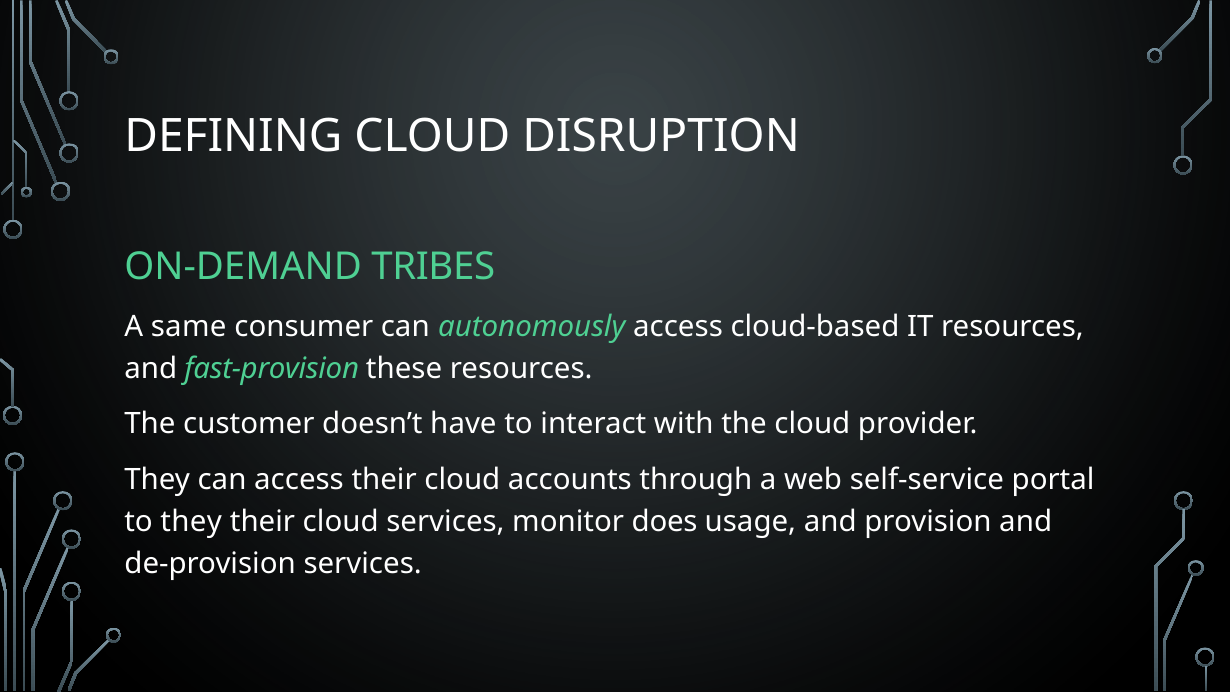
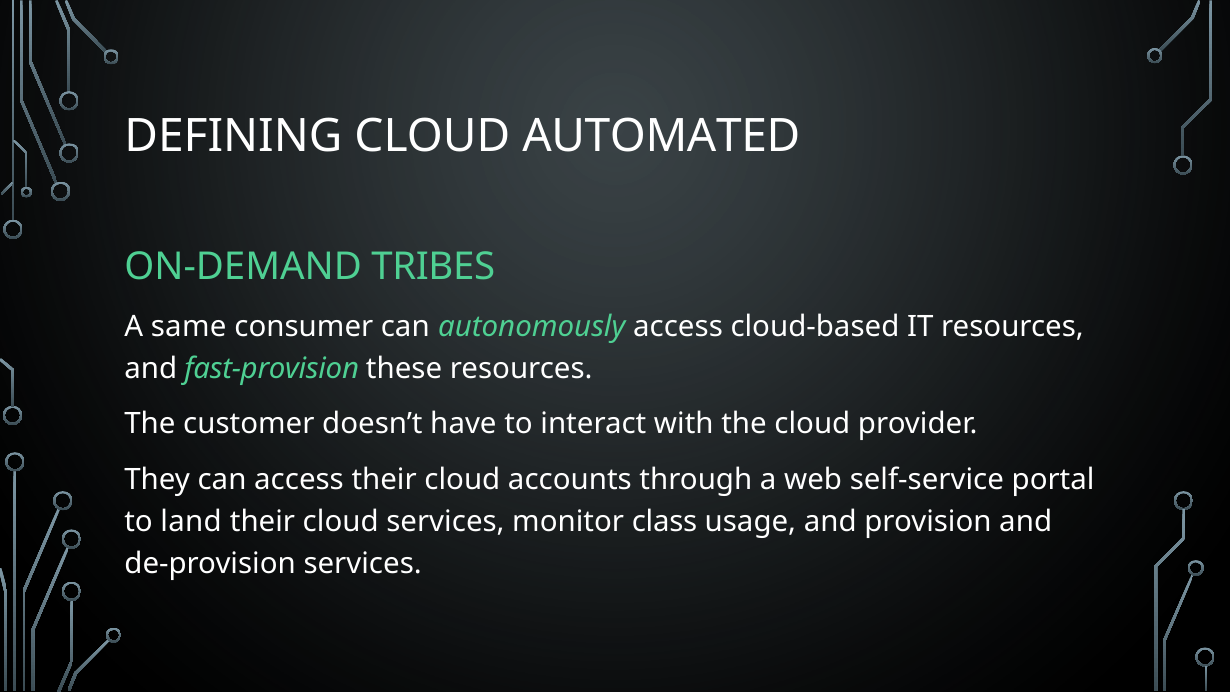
DISRUPTION: DISRUPTION -> AUTOMATED
to they: they -> land
does: does -> class
